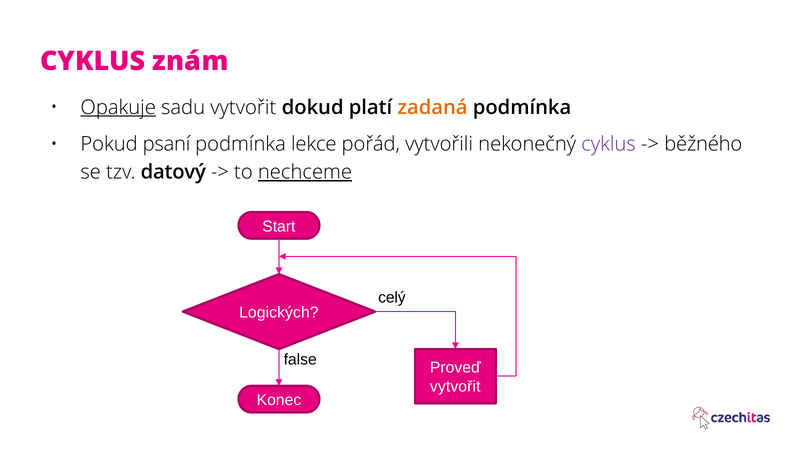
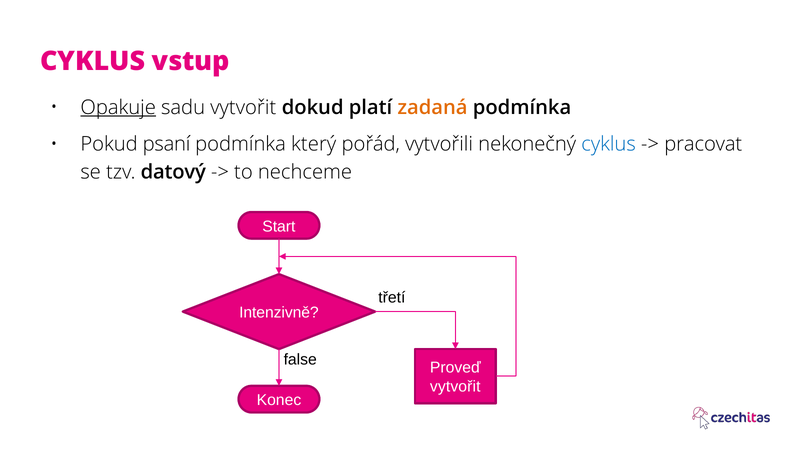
znám: znám -> vstup
lekce: lekce -> který
cyklus at (609, 144) colour: purple -> blue
běžného: běžného -> pracovat
nechceme underline: present -> none
celý: celý -> třetí
Logických: Logických -> Intenzivně
